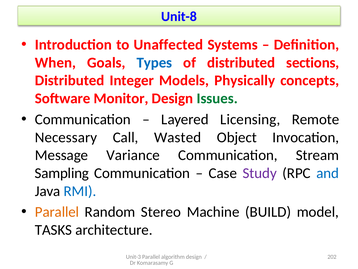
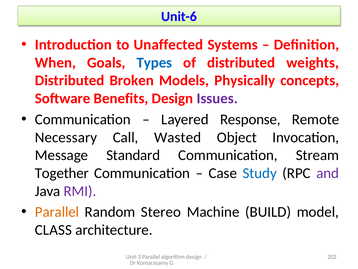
Unit-8: Unit-8 -> Unit-6
sections: sections -> weights
Integer: Integer -> Broken
Monitor: Monitor -> Benefits
Issues colour: green -> purple
Licensing: Licensing -> Response
Variance: Variance -> Standard
Sampling: Sampling -> Together
Study colour: purple -> blue
and colour: blue -> purple
RMI colour: blue -> purple
TASKS: TASKS -> CLASS
